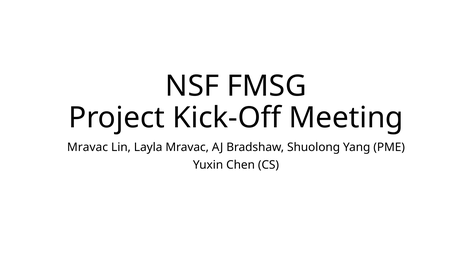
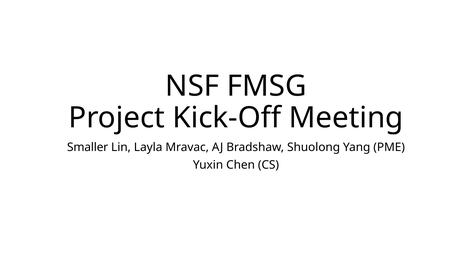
Mravac at (88, 148): Mravac -> Smaller
